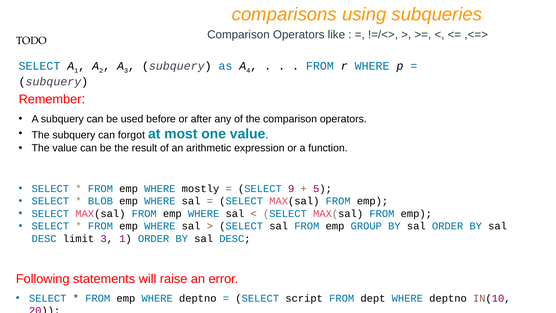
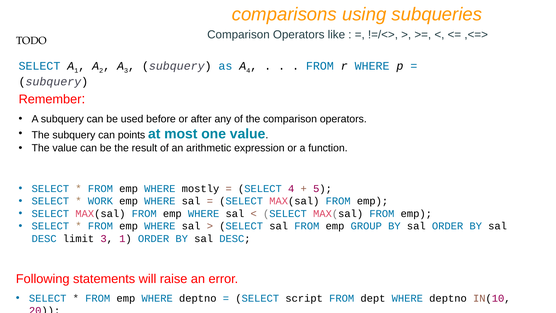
forgot: forgot -> points
SELECT 9: 9 -> 4
BLOB: BLOB -> WORK
